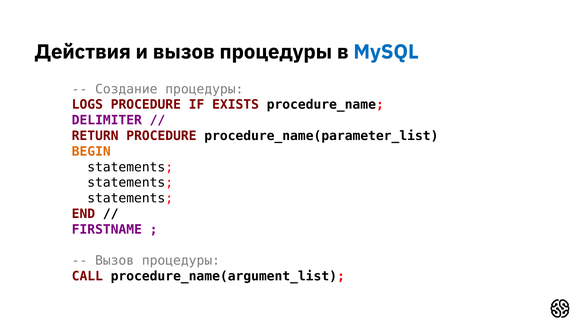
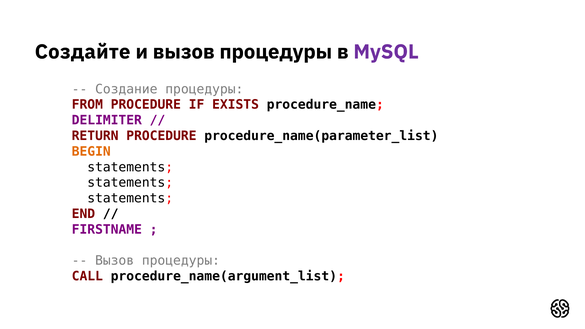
Действия: Действия -> Создайте
MySQL colour: blue -> purple
LOGS: LOGS -> FROM
